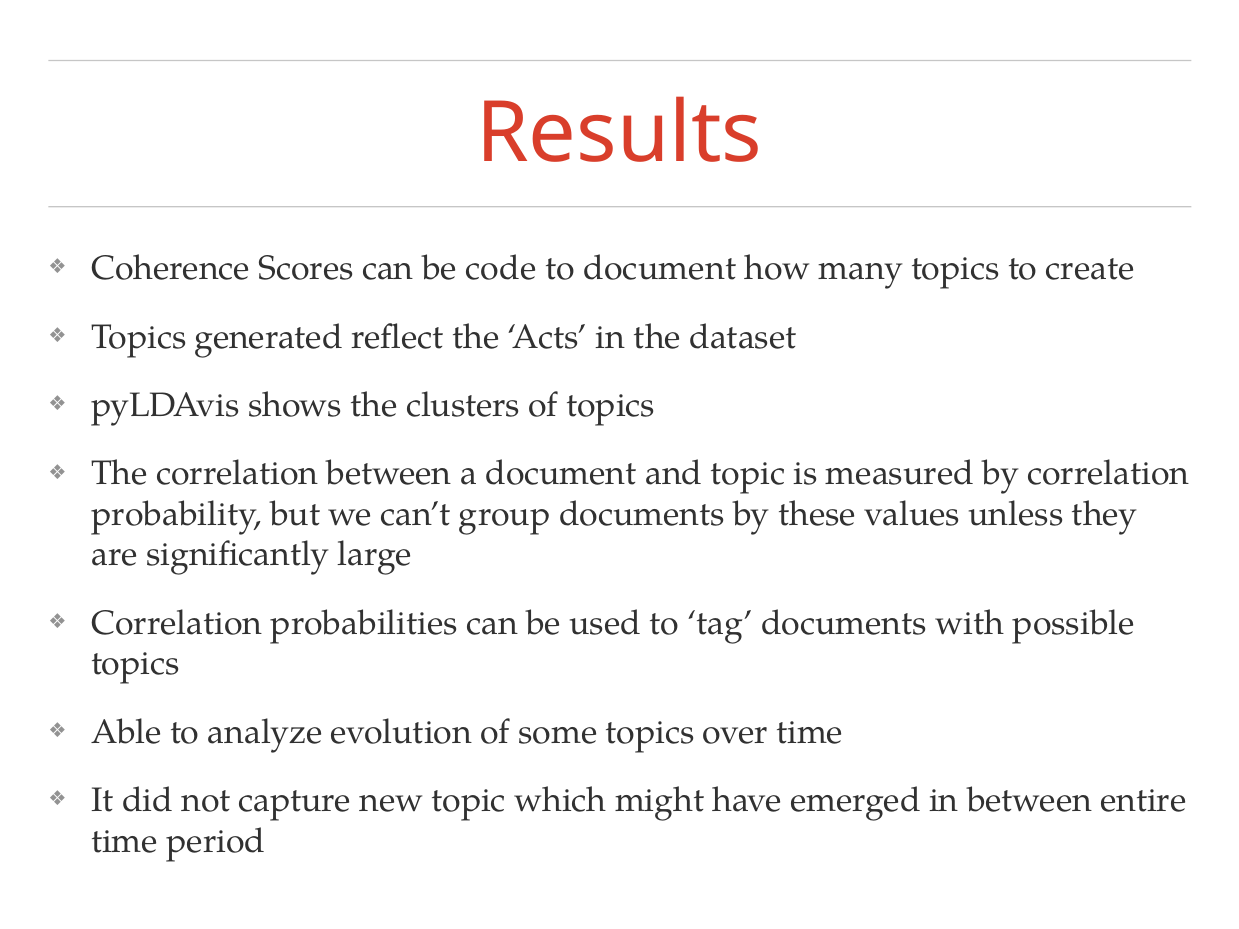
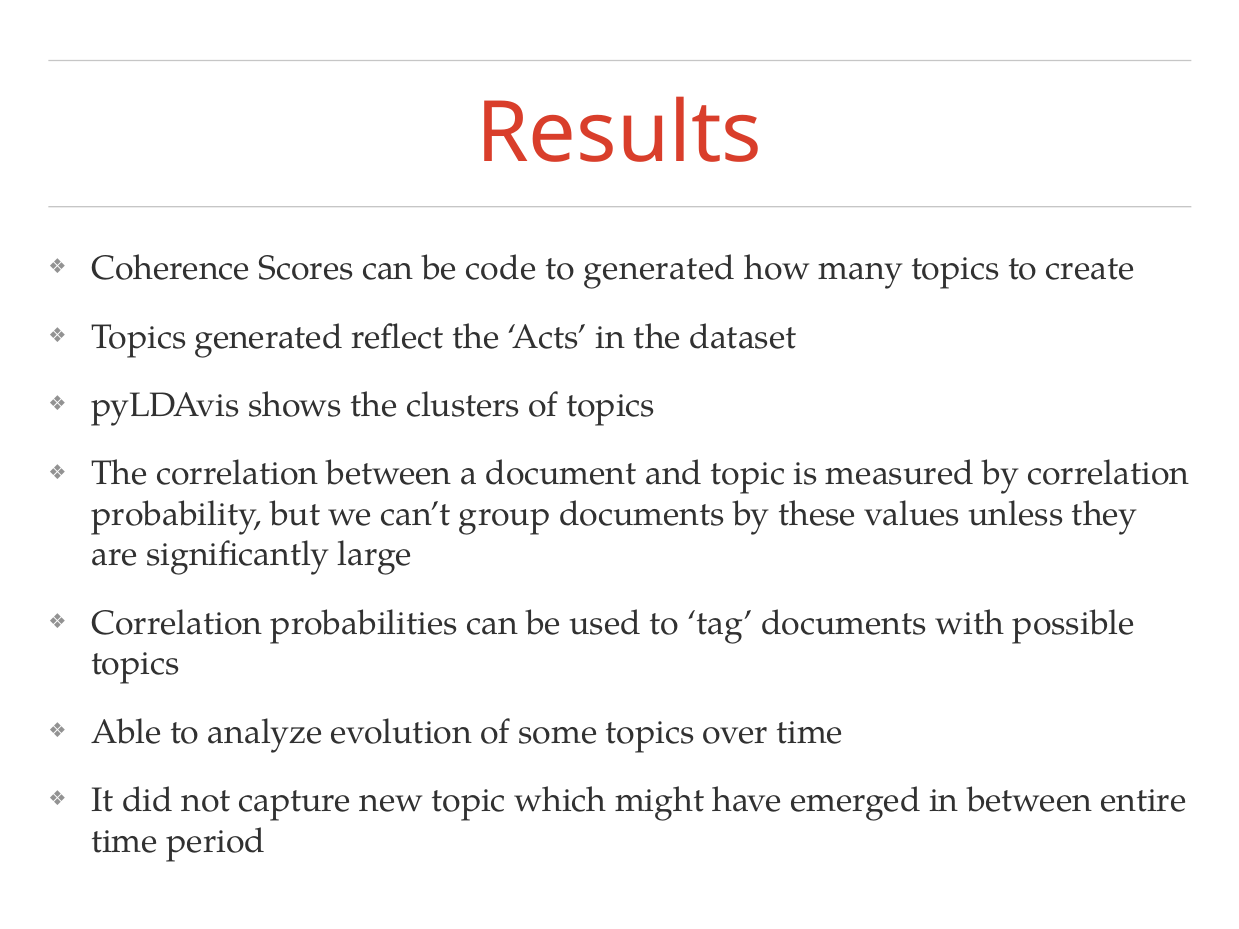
to document: document -> generated
